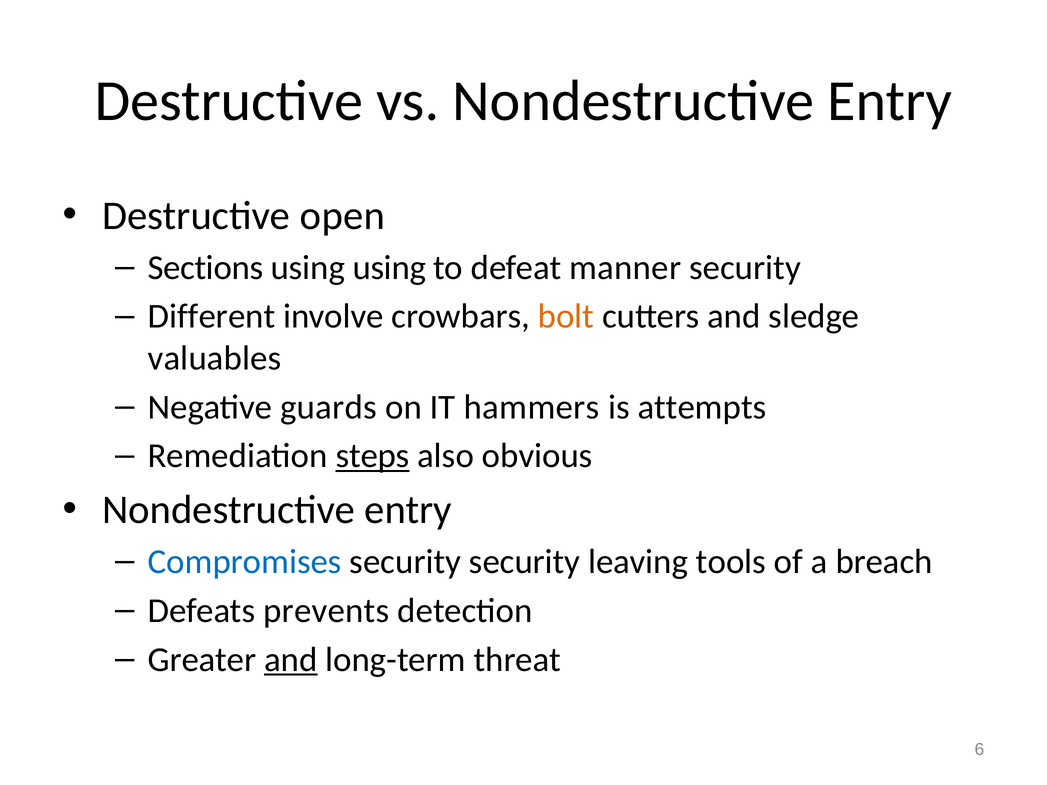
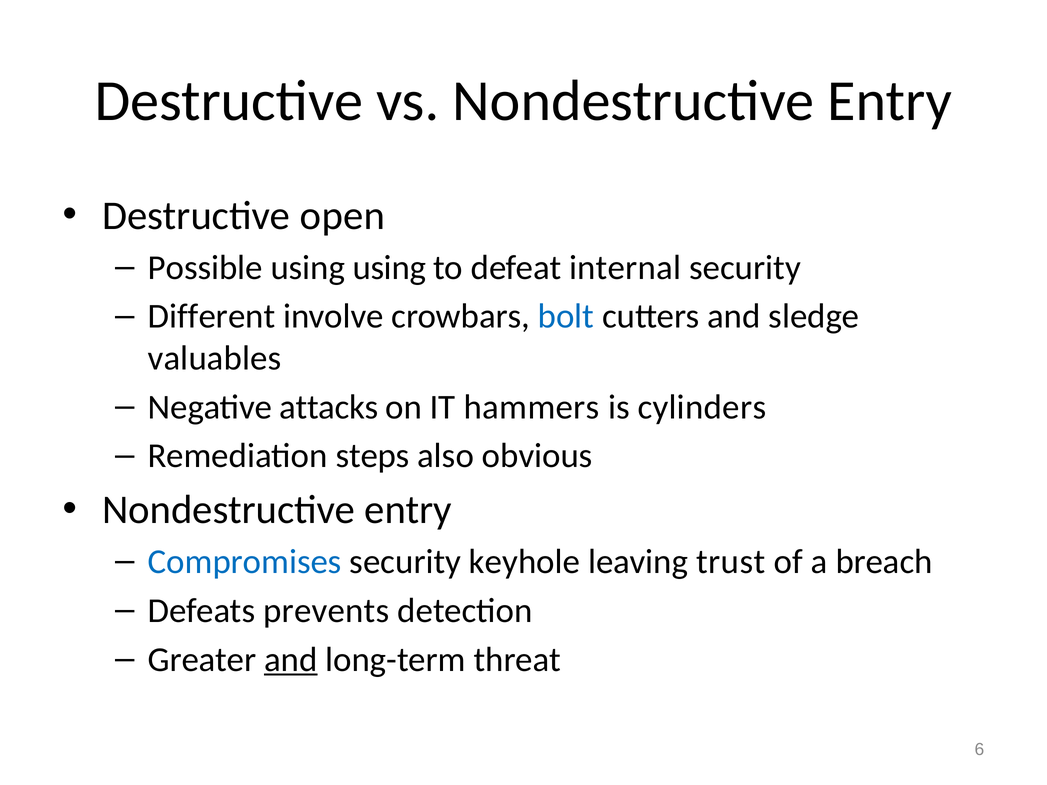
Sections: Sections -> Possible
manner: manner -> internal
bolt colour: orange -> blue
guards: guards -> attacks
attempts: attempts -> cylinders
steps underline: present -> none
security security: security -> keyhole
tools: tools -> trust
